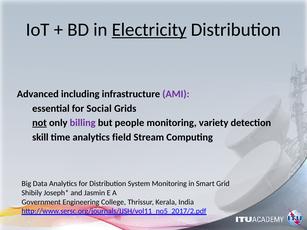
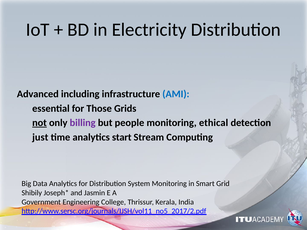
Electricity underline: present -> none
AMI colour: purple -> blue
Social: Social -> Those
variety: variety -> ethical
skill: skill -> just
field: field -> start
